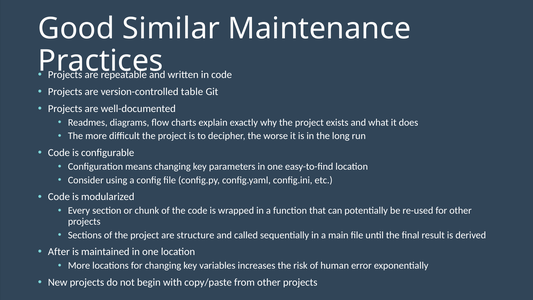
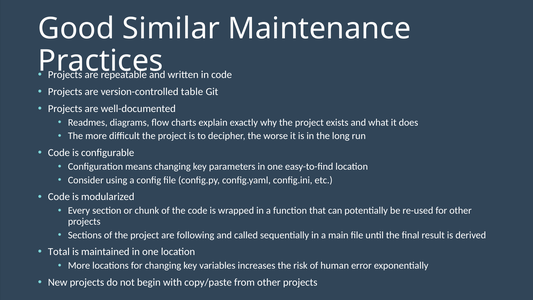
structure: structure -> following
After: After -> Total
